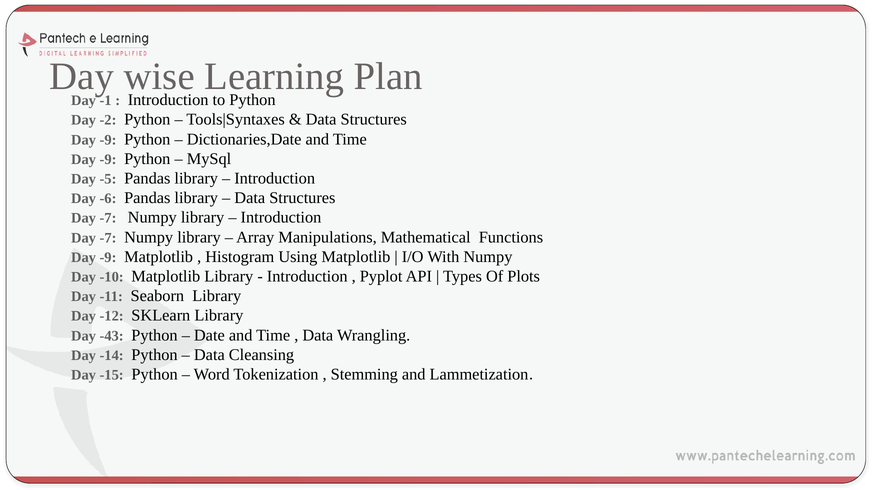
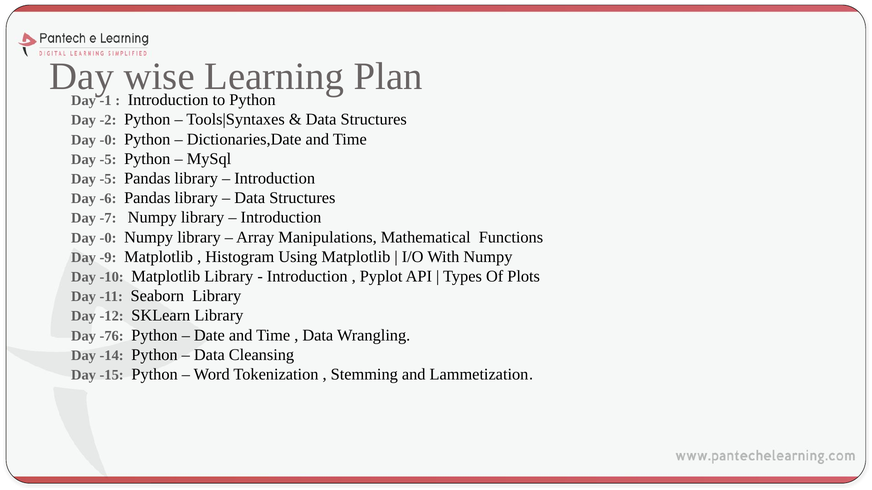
-9 at (108, 140): -9 -> -0
-9 at (108, 159): -9 -> -5
-7 at (108, 238): -7 -> -0
-43: -43 -> -76
